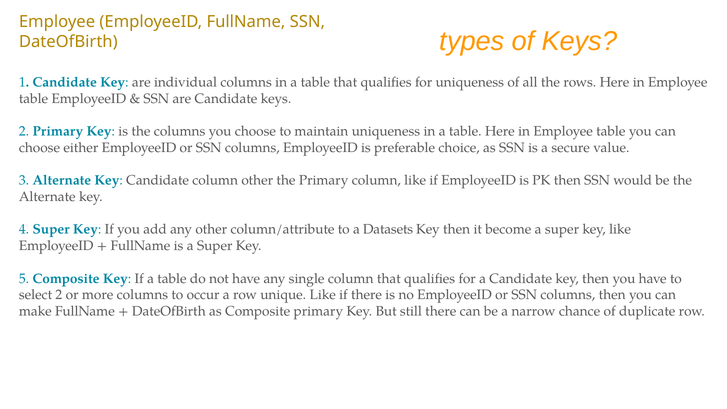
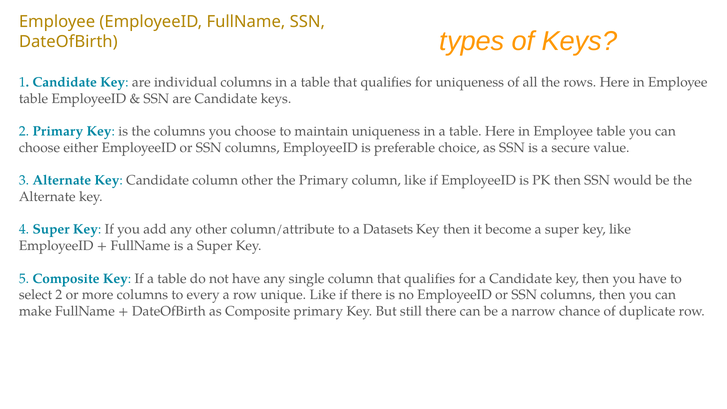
occur: occur -> every
